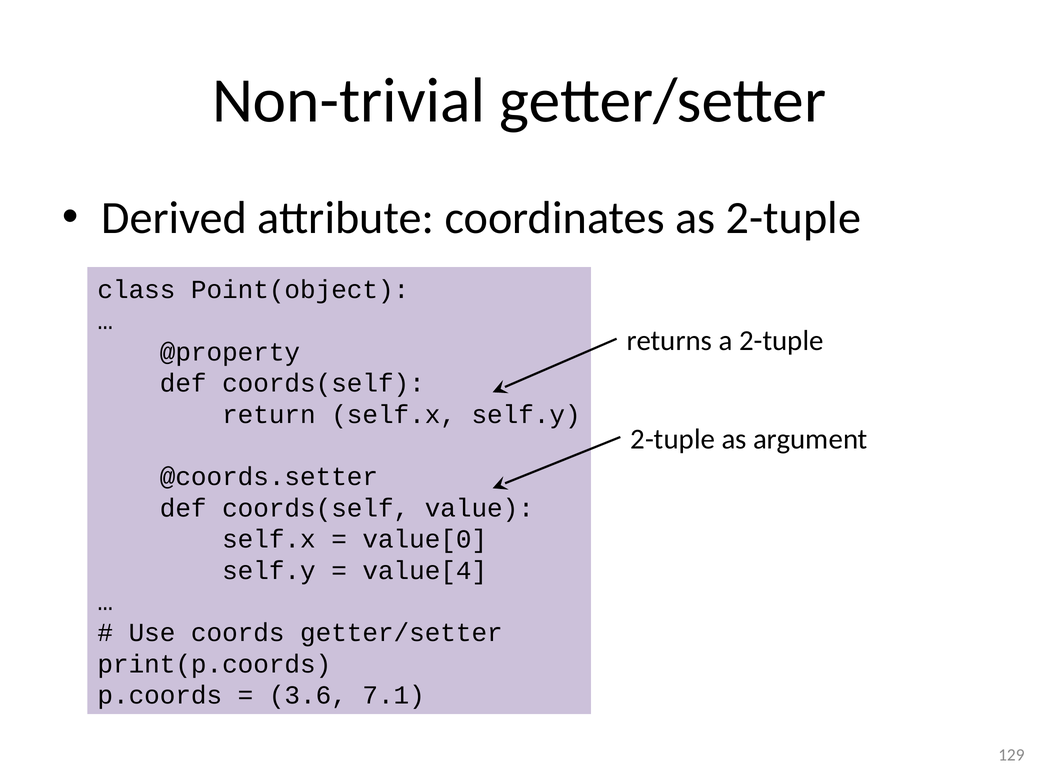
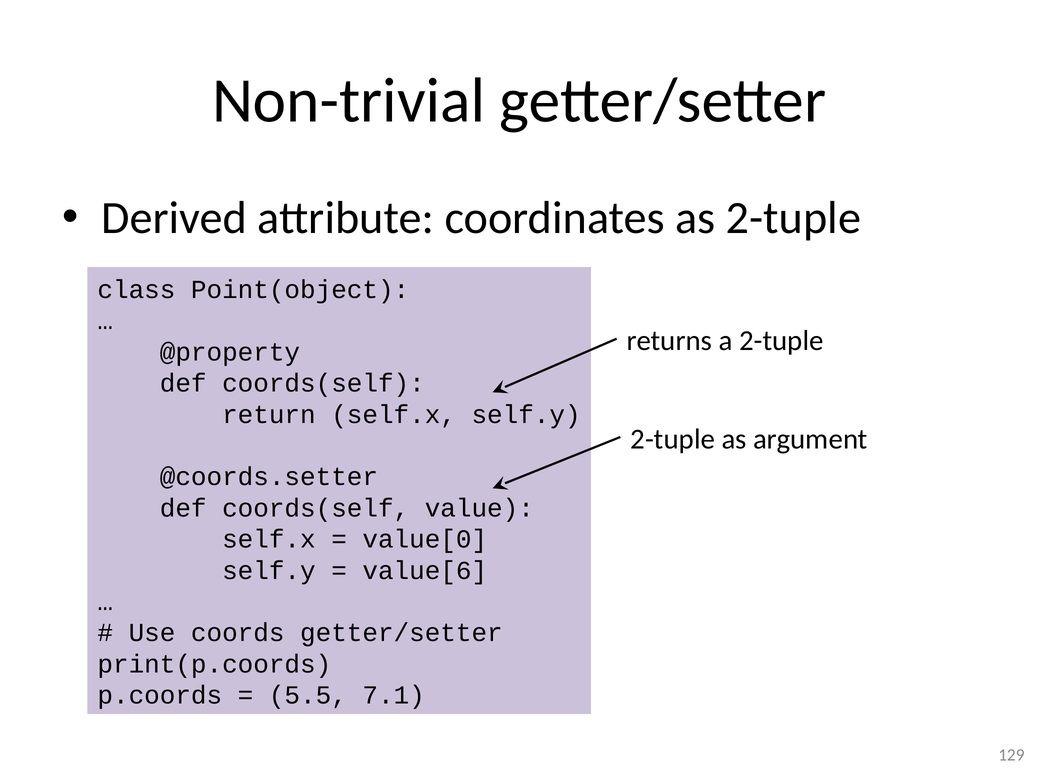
value[4: value[4 -> value[6
3.6: 3.6 -> 5.5
